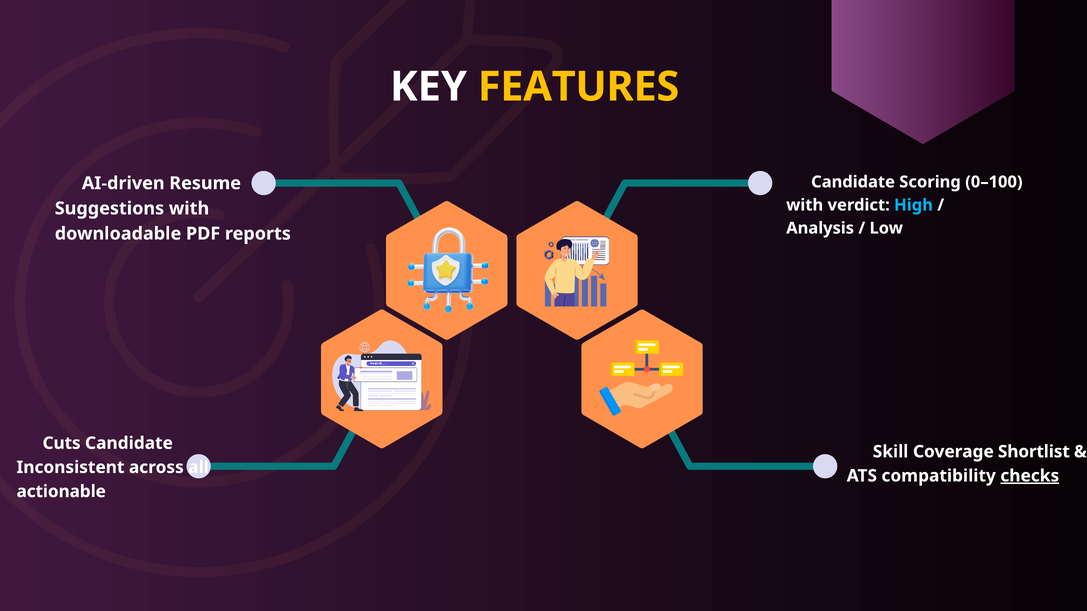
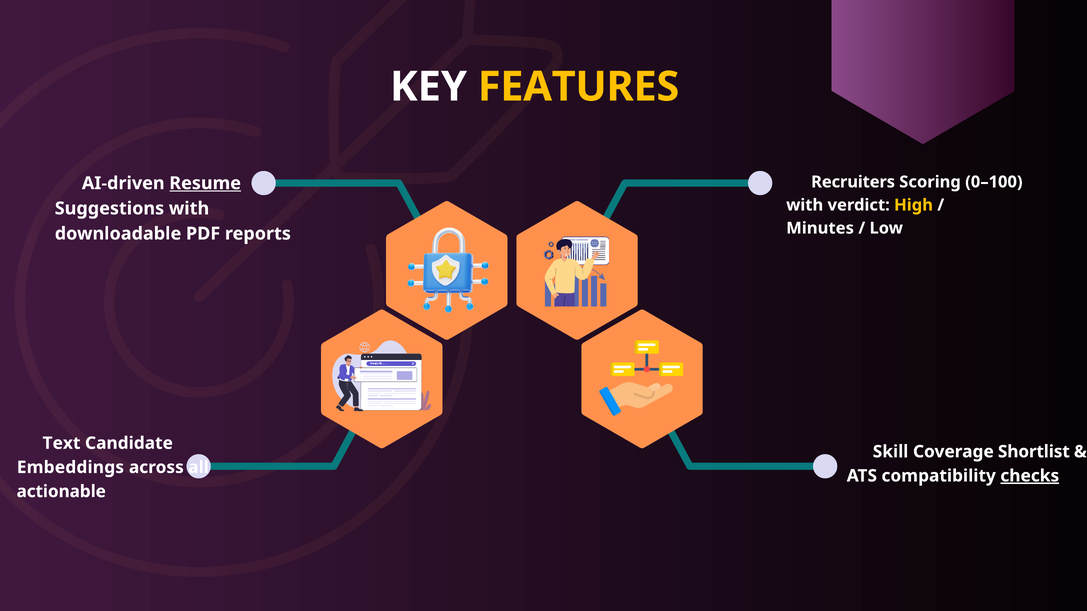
Candidate at (853, 182): Candidate -> Recruiters
Resume underline: none -> present
High colour: light blue -> yellow
Analysis: Analysis -> Minutes
Cuts: Cuts -> Text
Inconsistent: Inconsistent -> Embeddings
